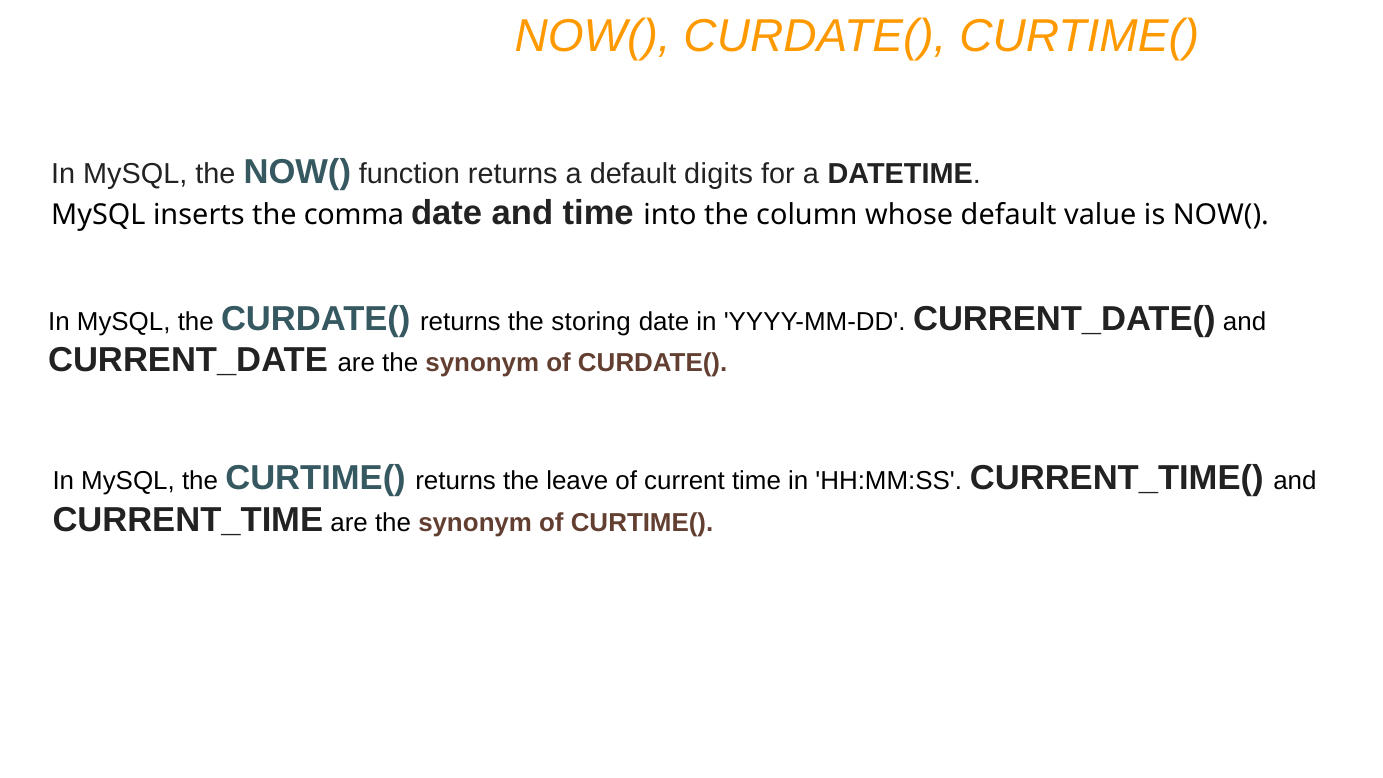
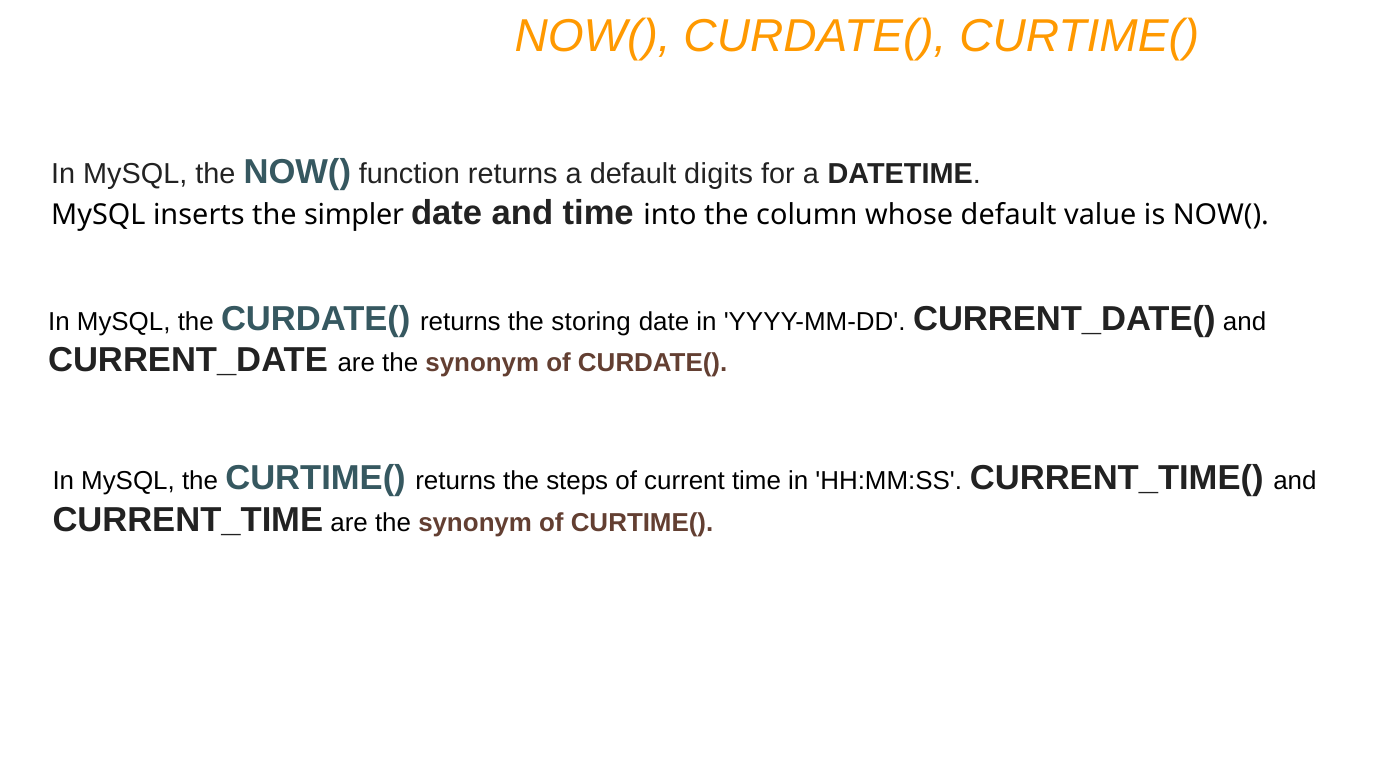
comma: comma -> simpler
leave: leave -> steps
